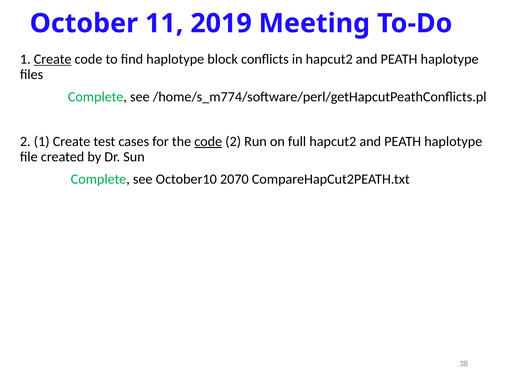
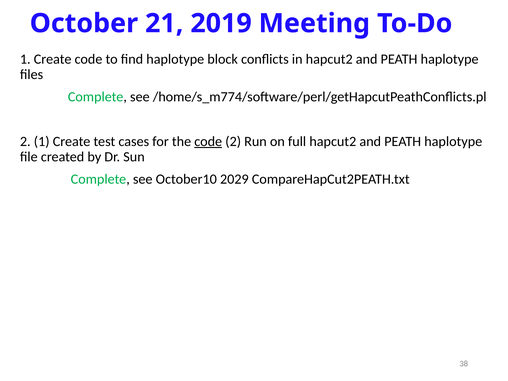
11: 11 -> 21
Create at (53, 59) underline: present -> none
2070: 2070 -> 2029
